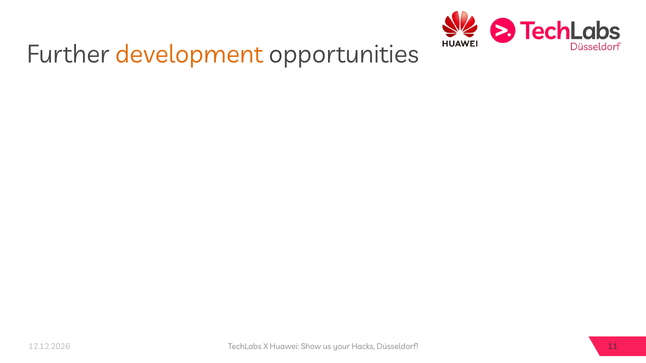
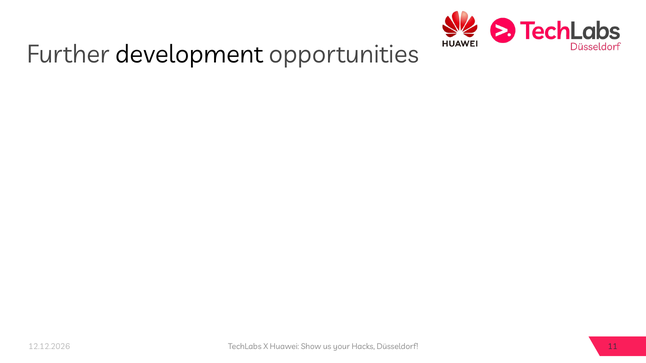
development colour: orange -> black
